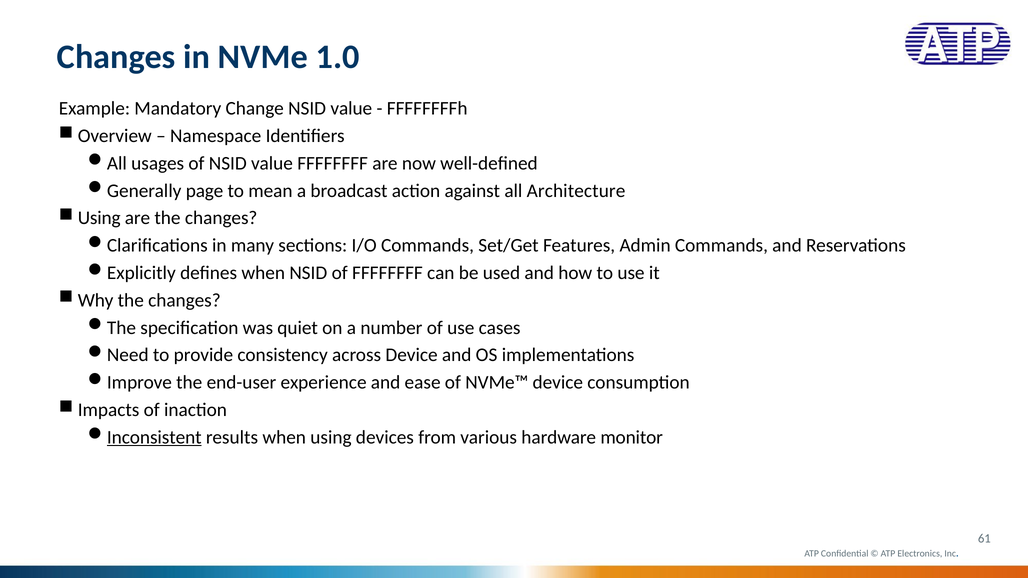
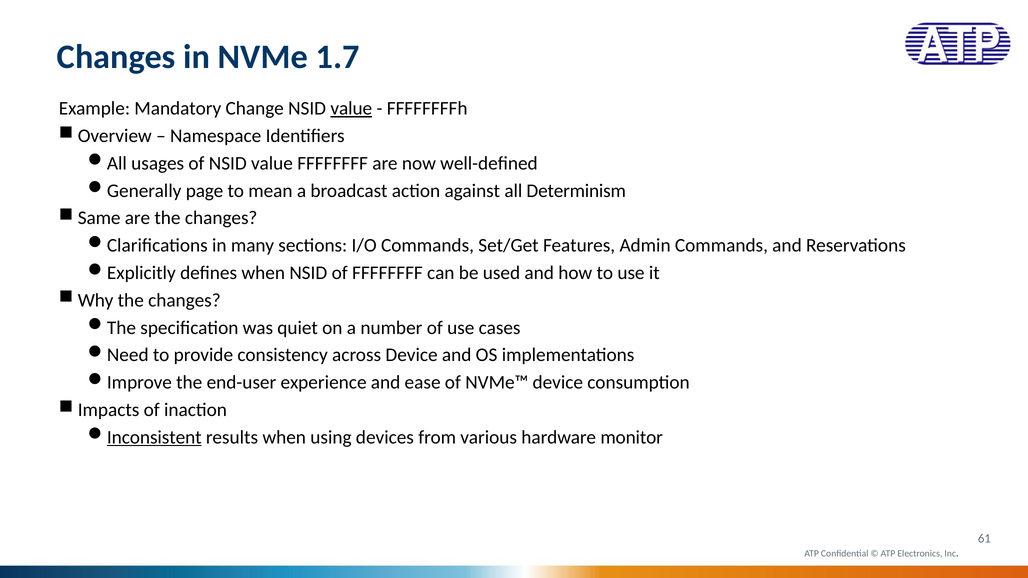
1.0: 1.0 -> 1.7
value at (351, 109) underline: none -> present
Architecture: Architecture -> Determinism
Using at (99, 218): Using -> Same
